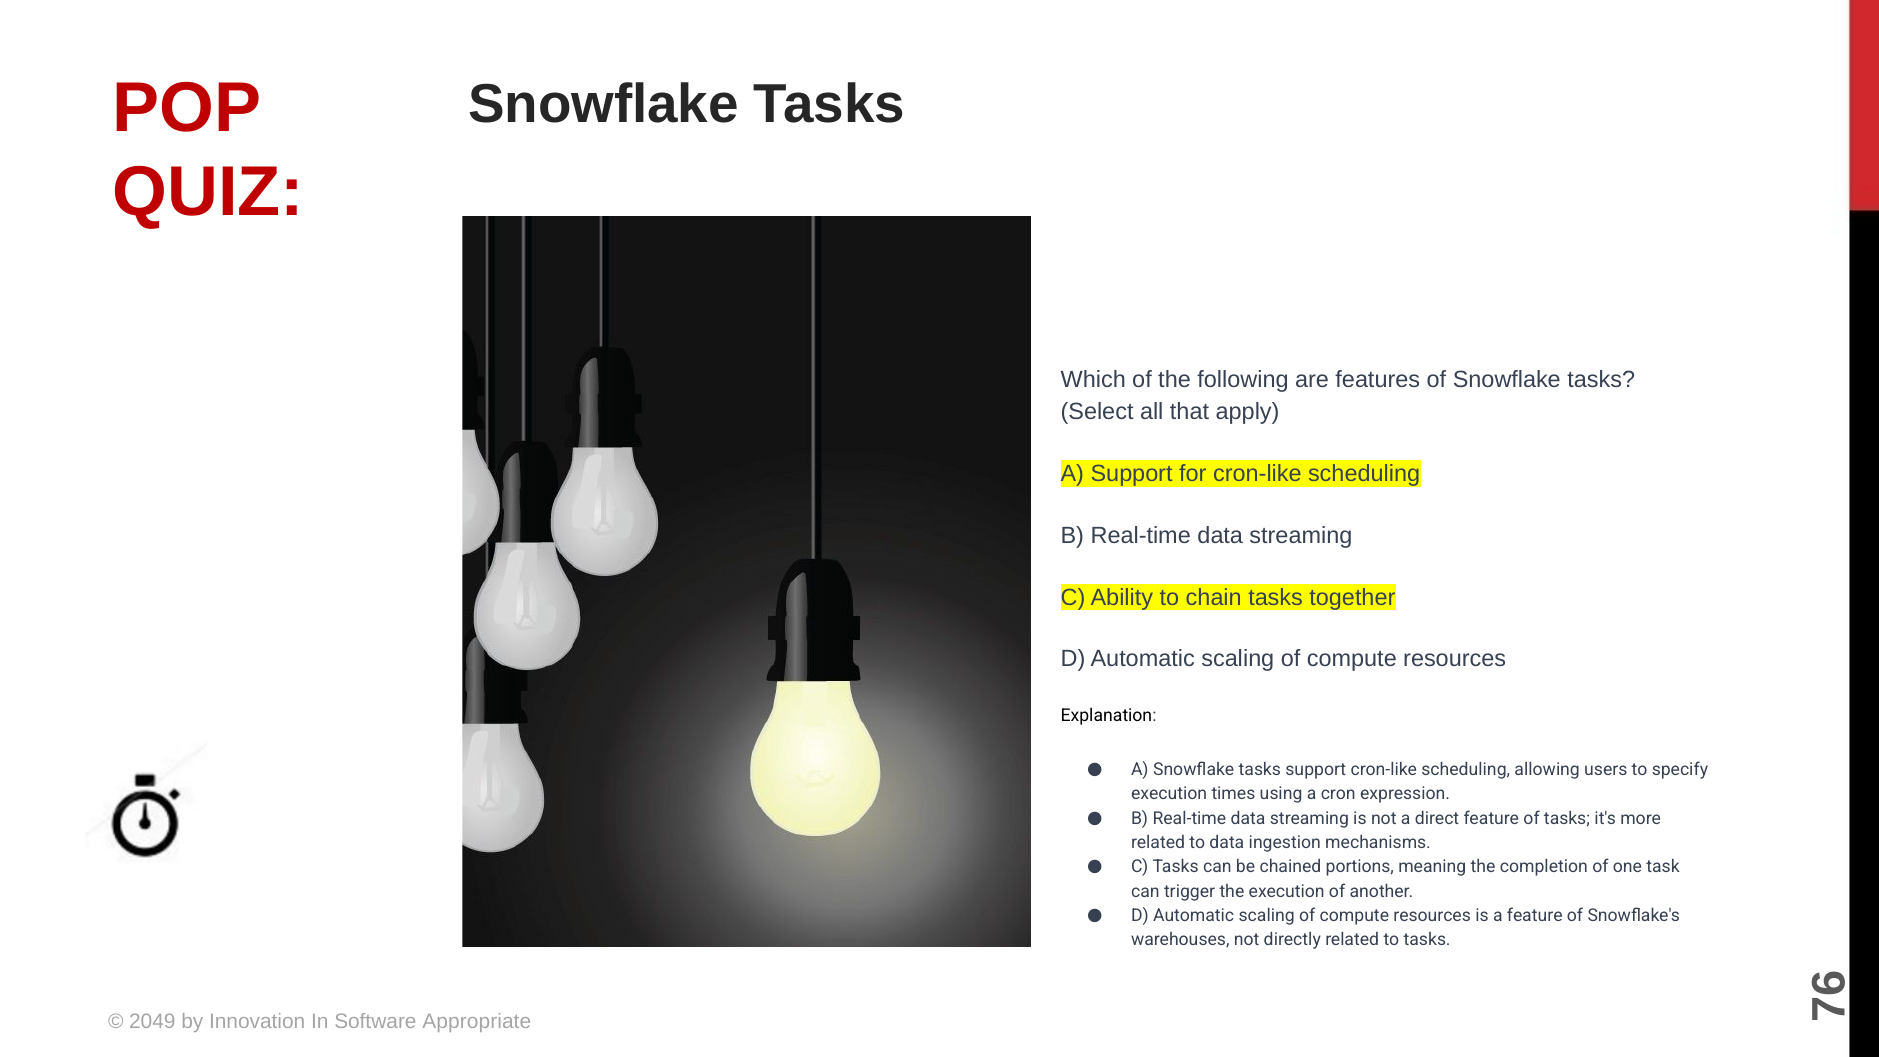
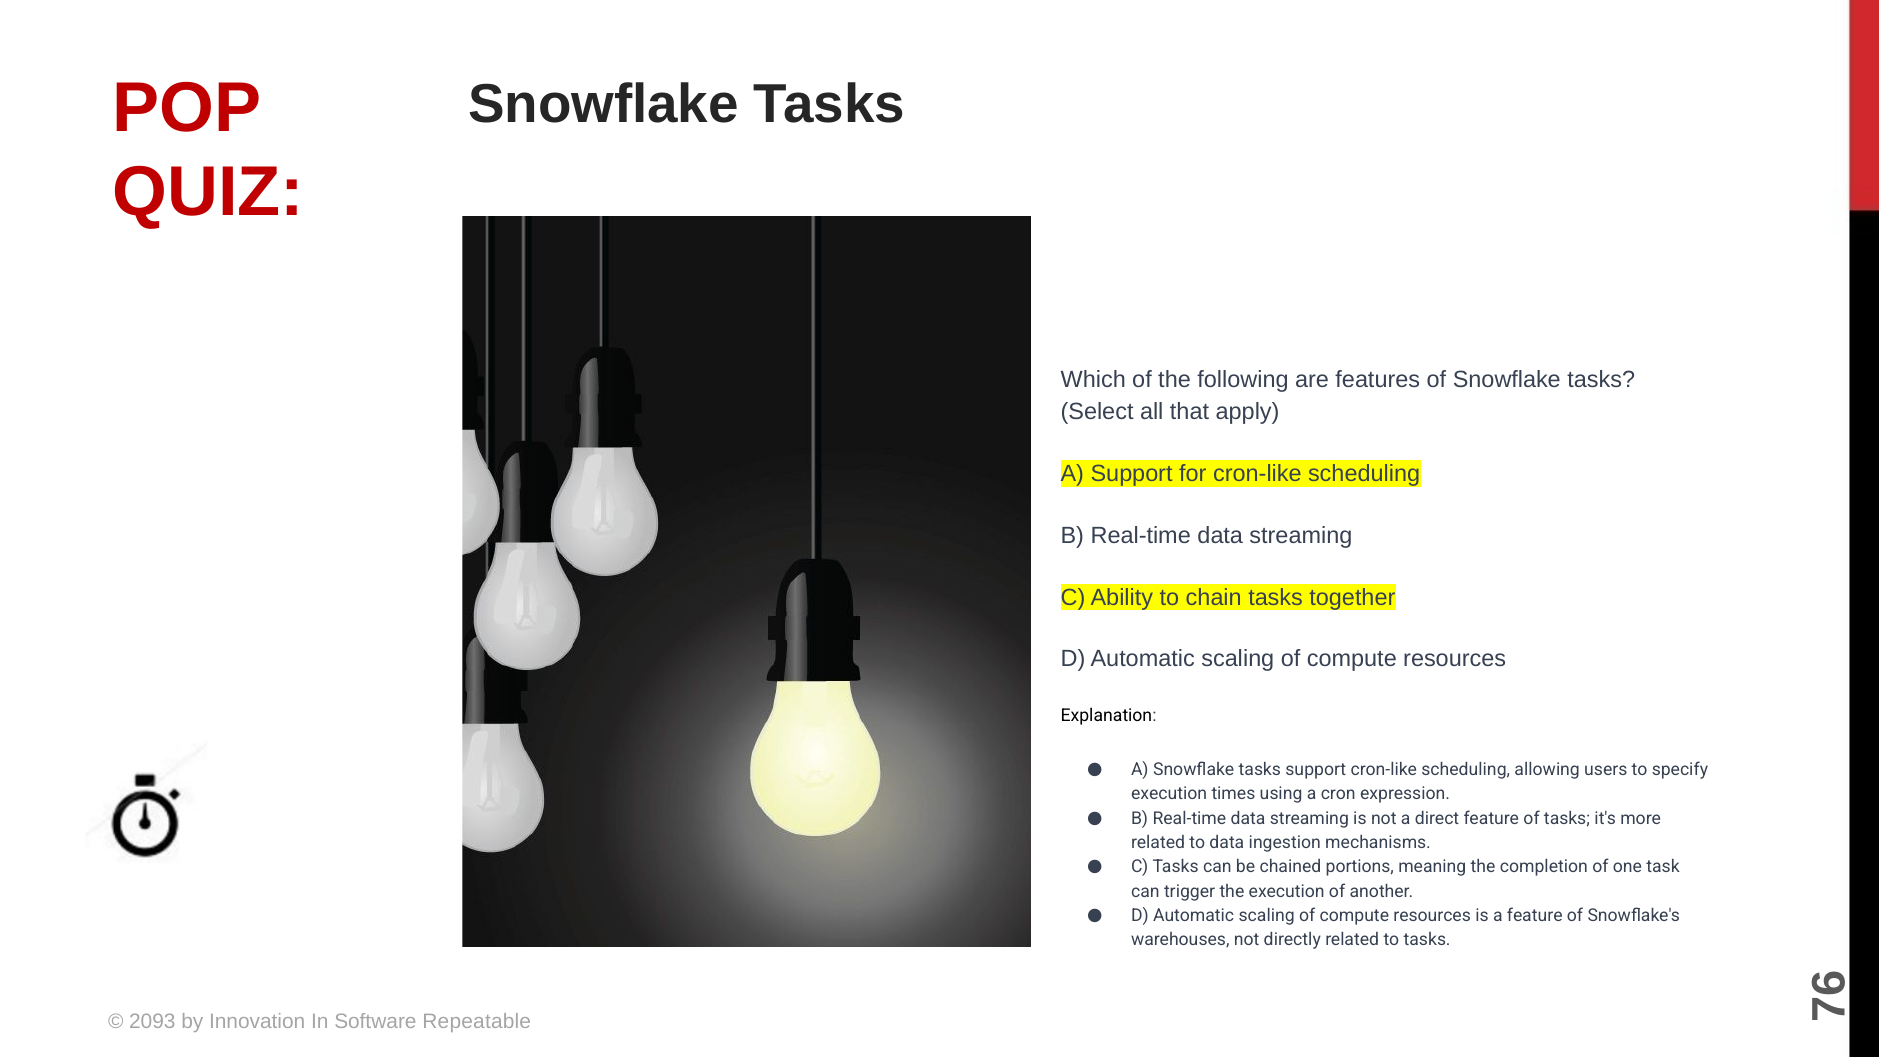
2049: 2049 -> 2093
Appropriate: Appropriate -> Repeatable
